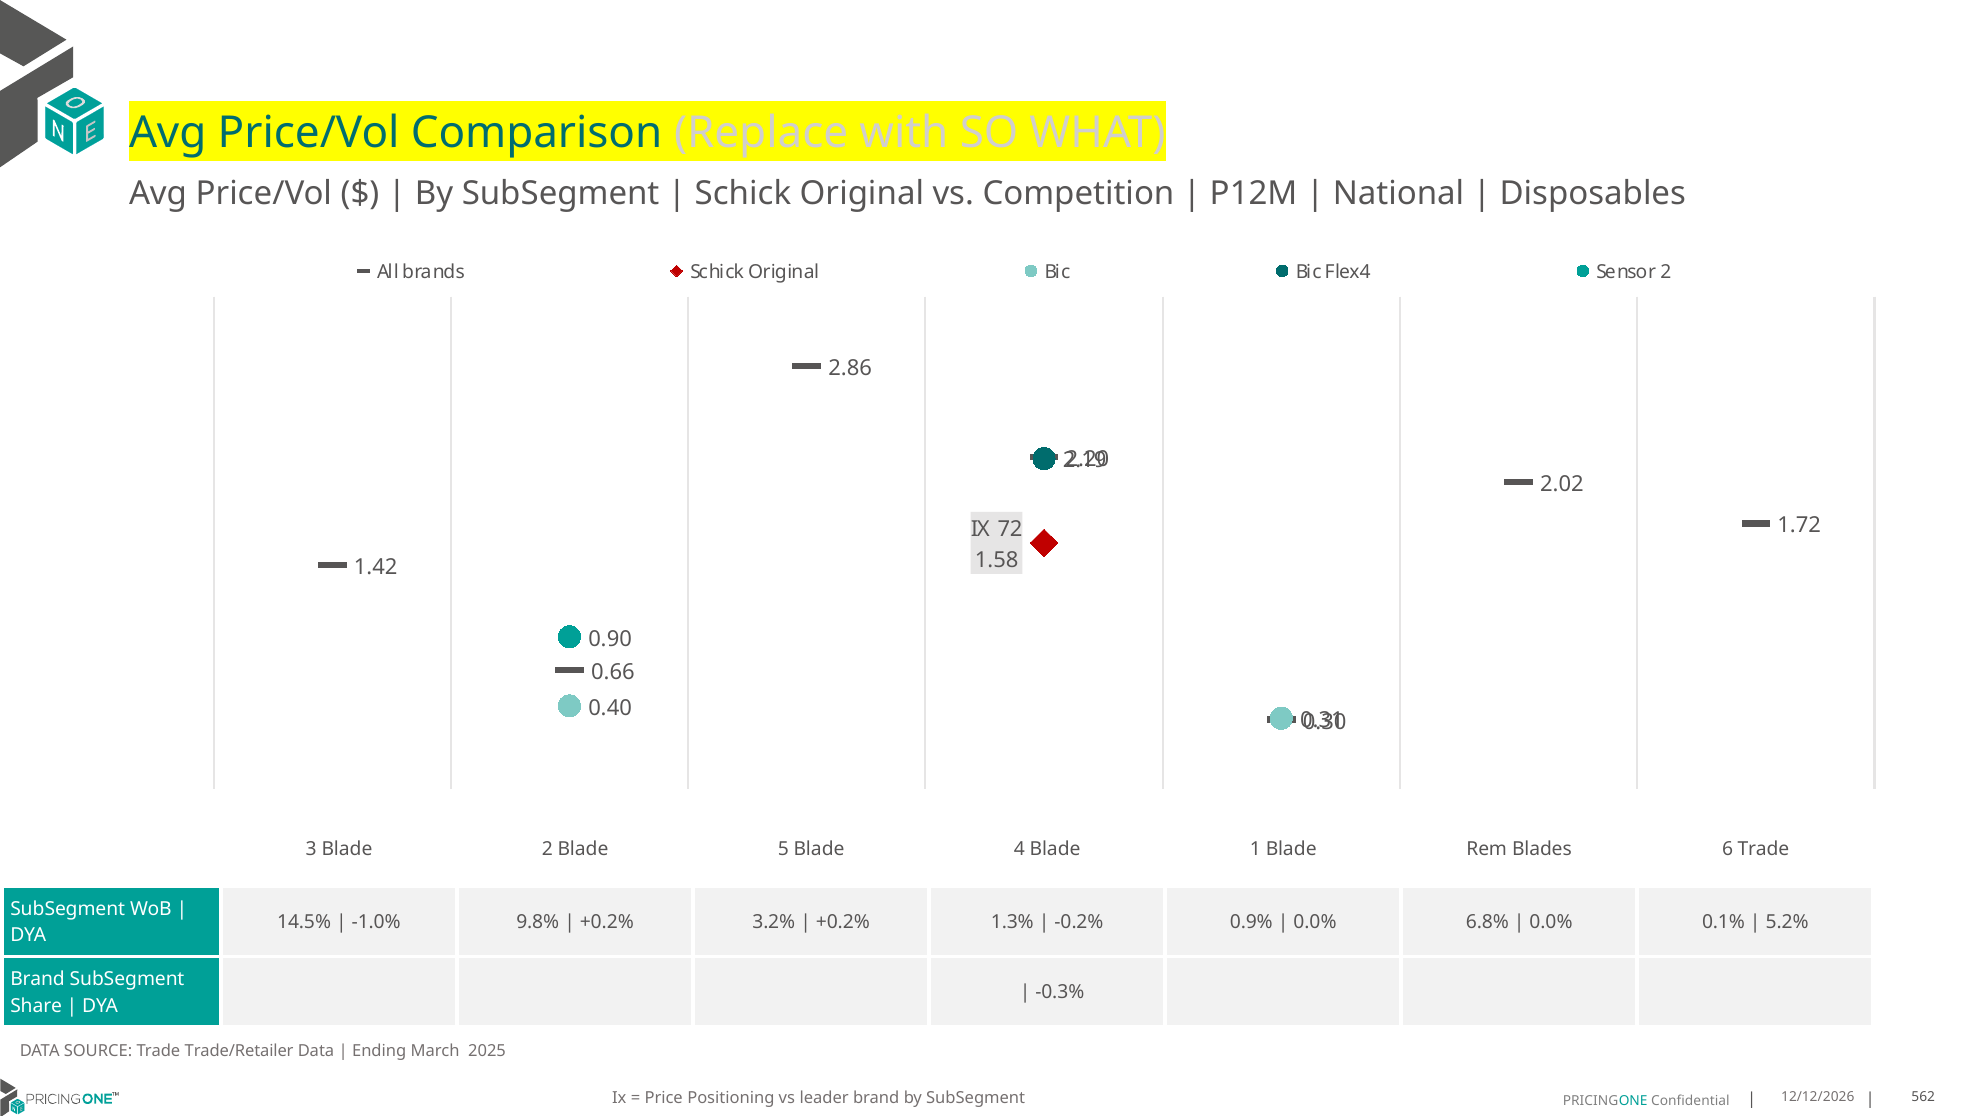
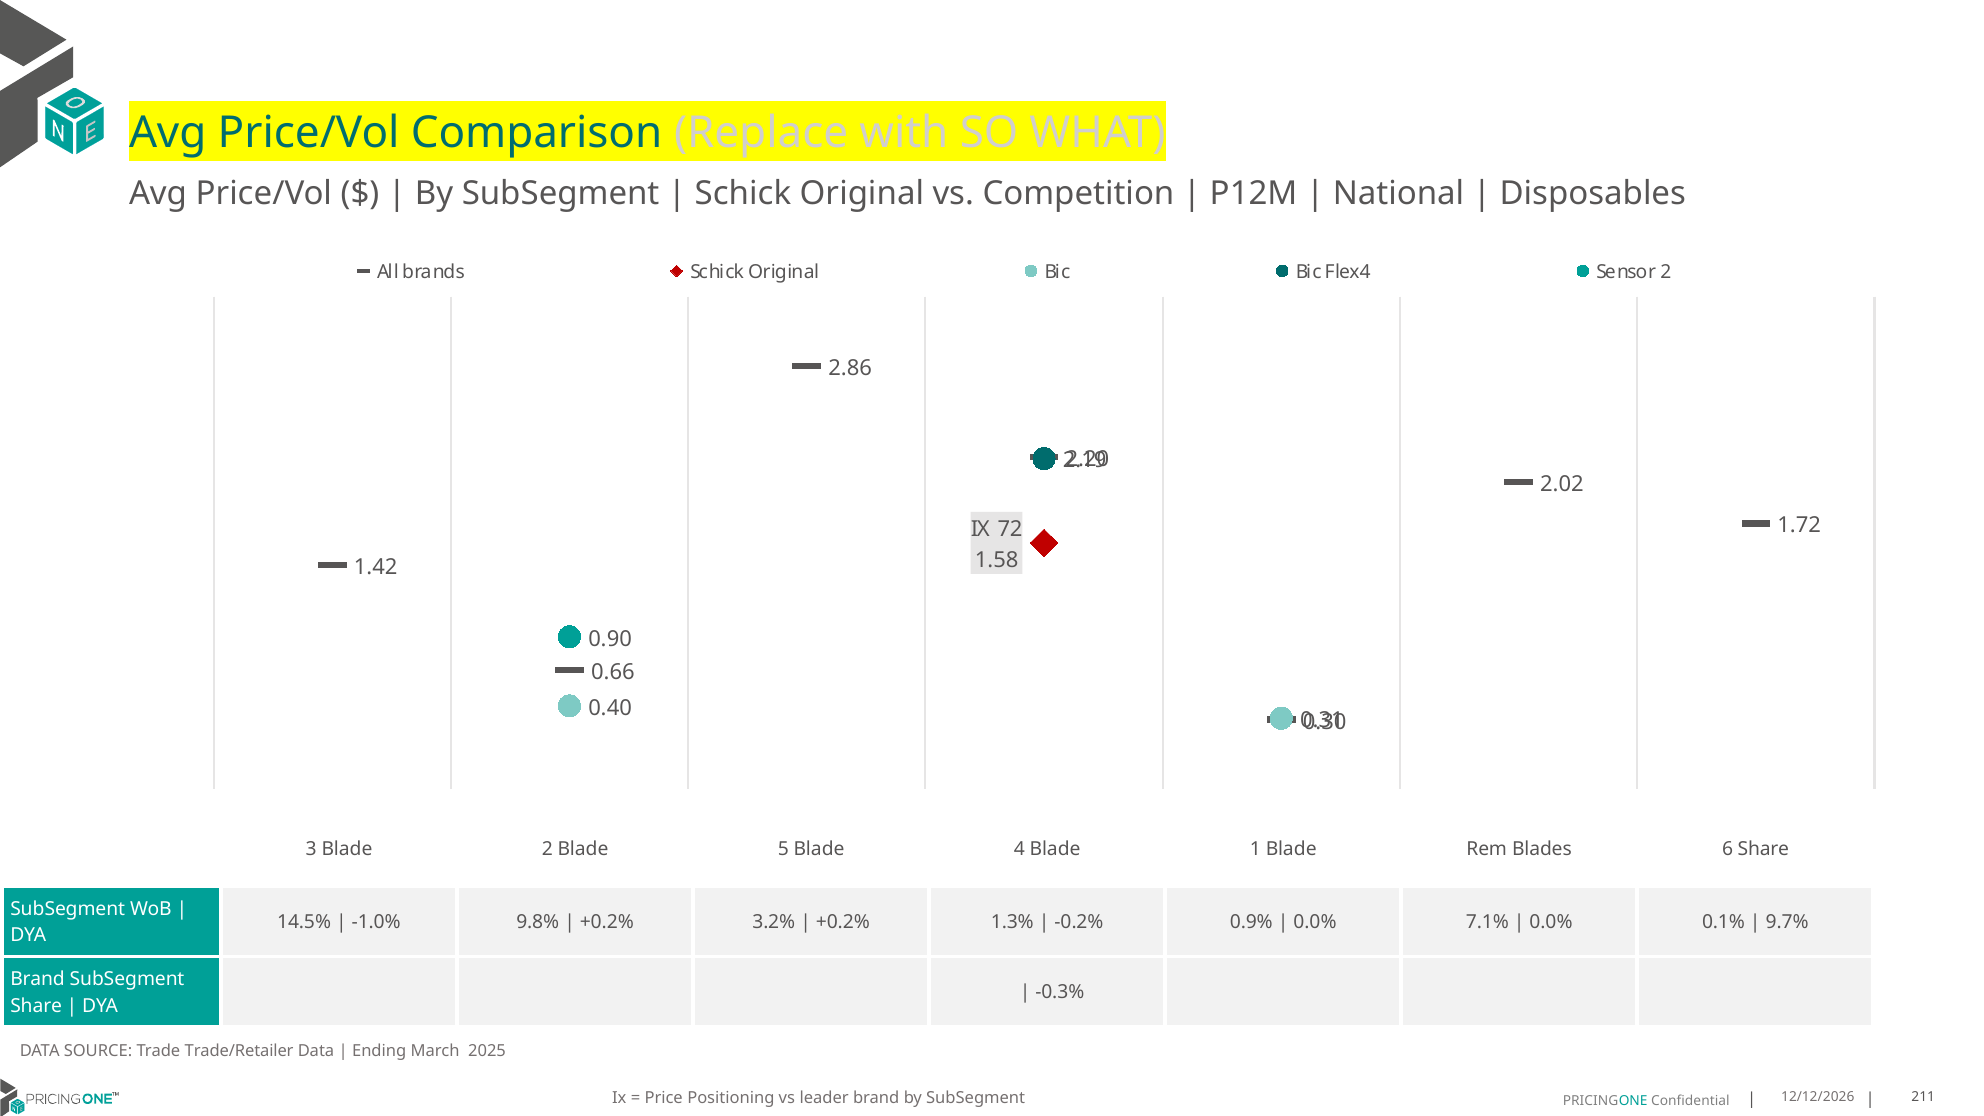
6 Trade: Trade -> Share
6.8%: 6.8% -> 7.1%
5.2%: 5.2% -> 9.7%
562: 562 -> 211
